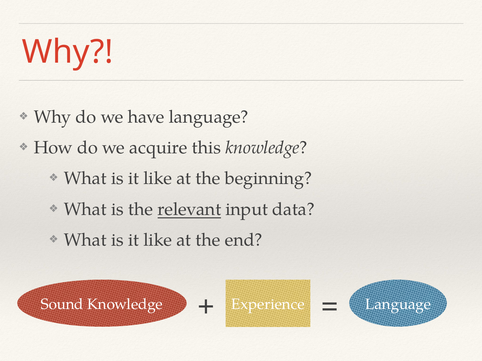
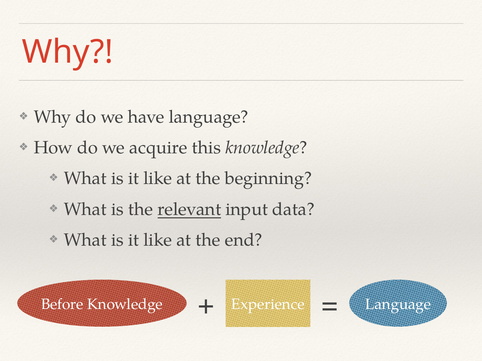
Sound: Sound -> Before
